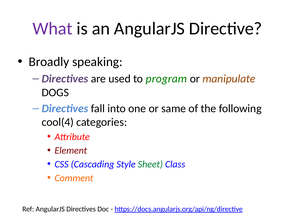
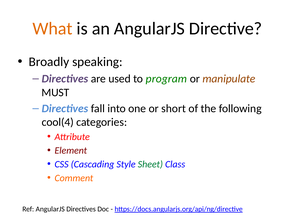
What colour: purple -> orange
DOGS: DOGS -> MUST
same: same -> short
